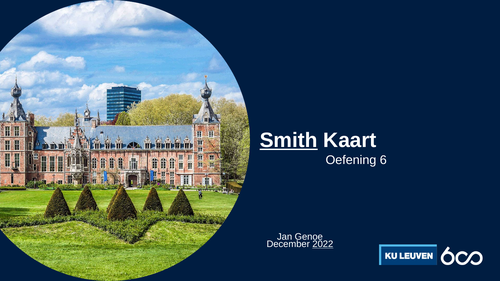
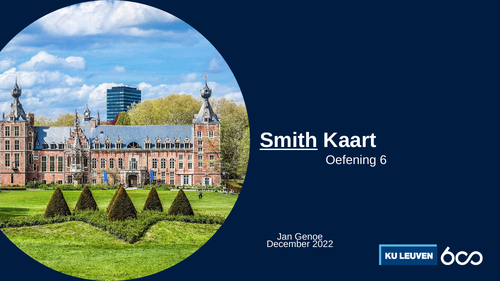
2022 underline: present -> none
